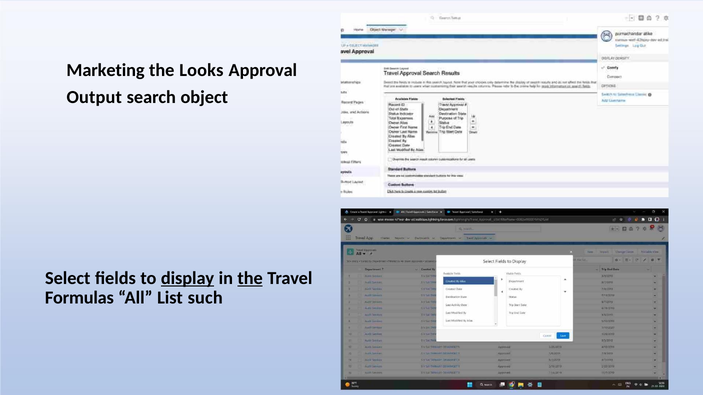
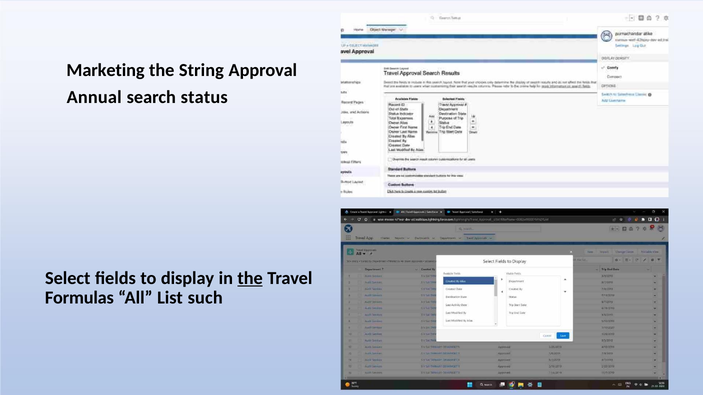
Looks: Looks -> String
Output: Output -> Annual
object: object -> status
display underline: present -> none
